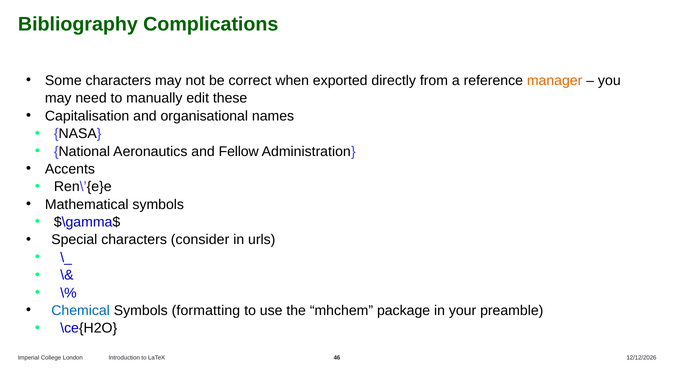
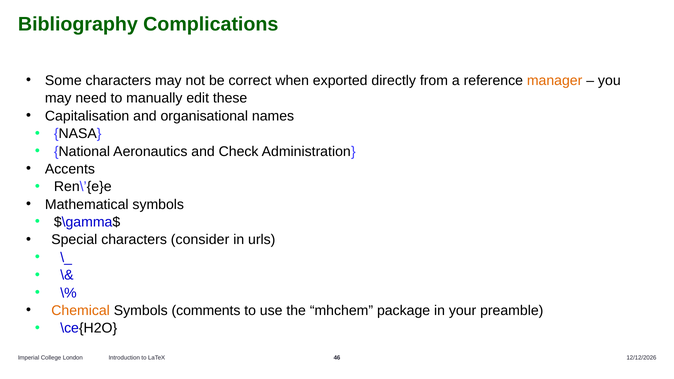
Fellow: Fellow -> Check
Chemical colour: blue -> orange
formatting: formatting -> comments
